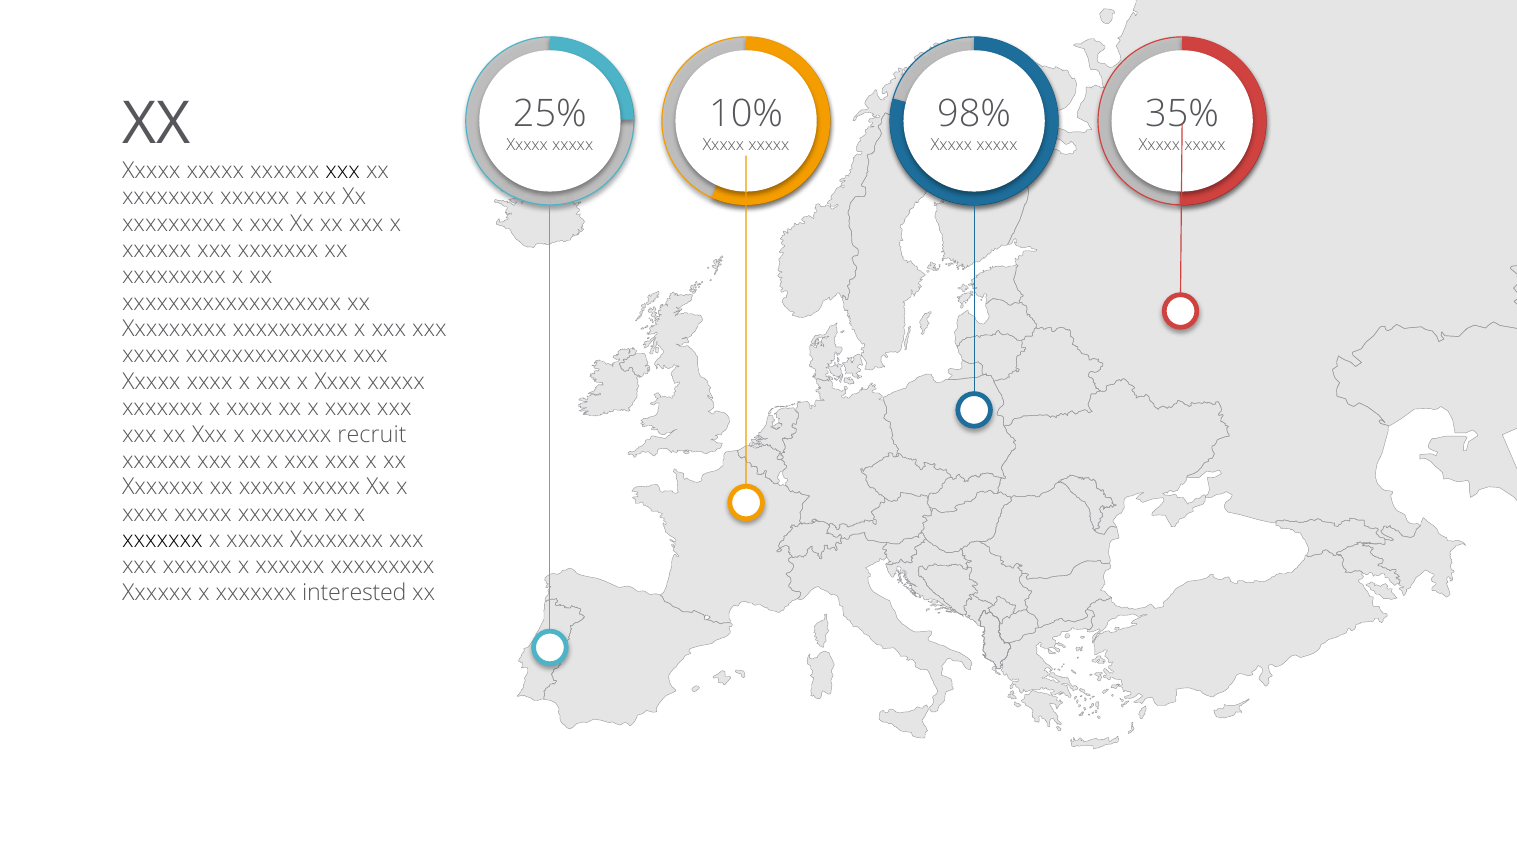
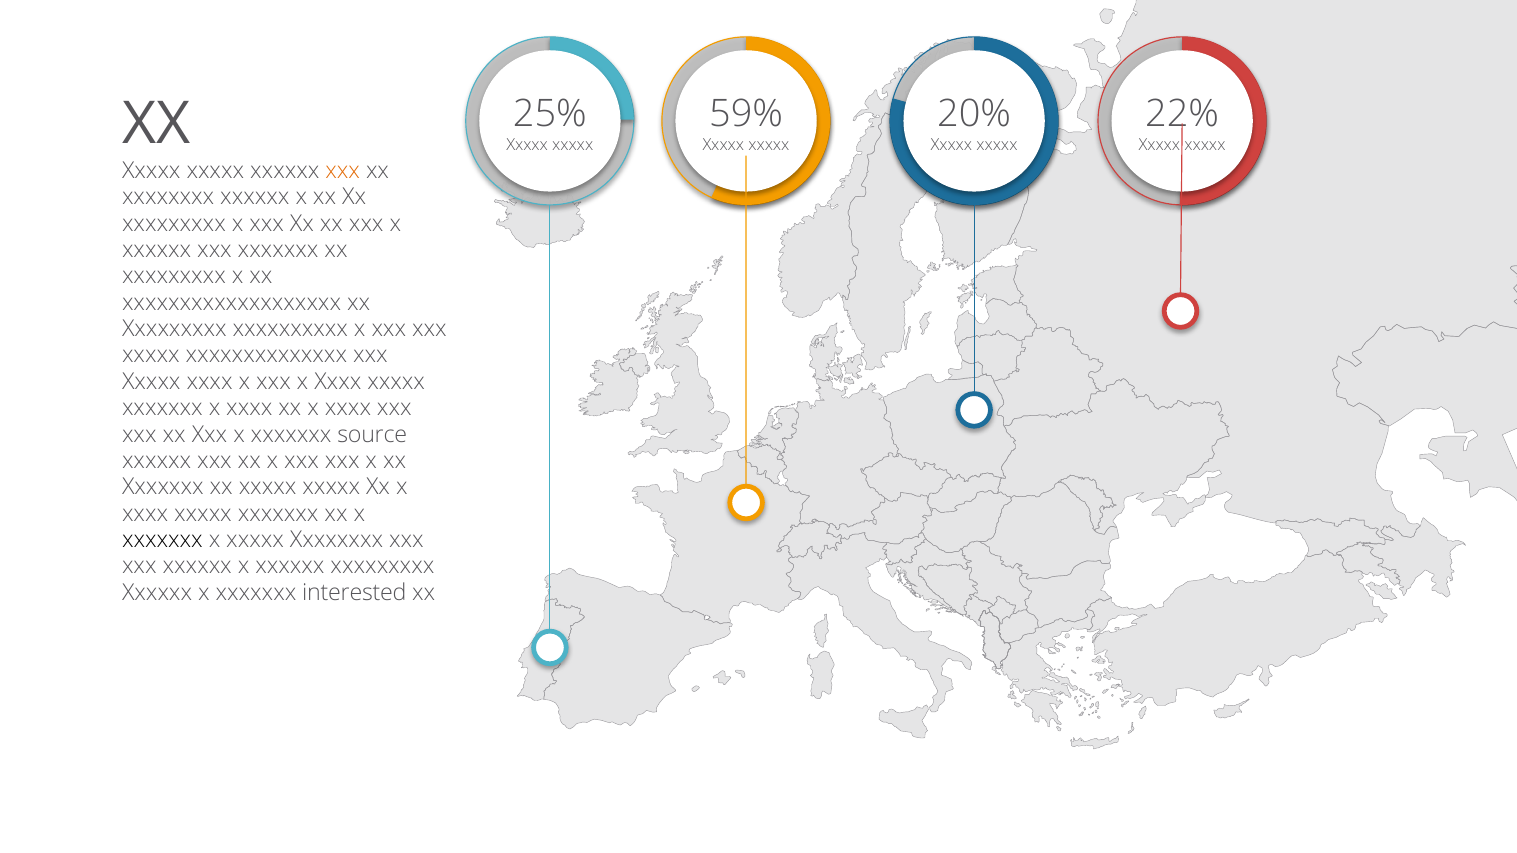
10%: 10% -> 59%
98%: 98% -> 20%
35%: 35% -> 22%
xxx at (343, 171) colour: black -> orange
recruit: recruit -> source
